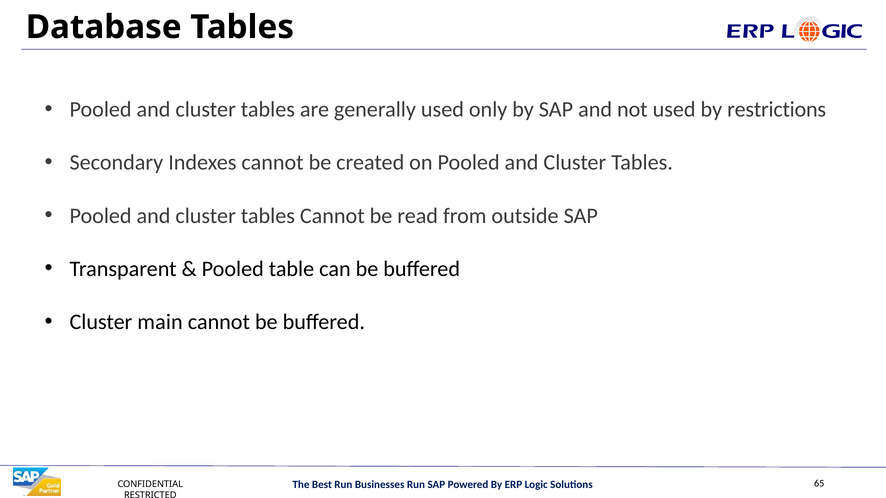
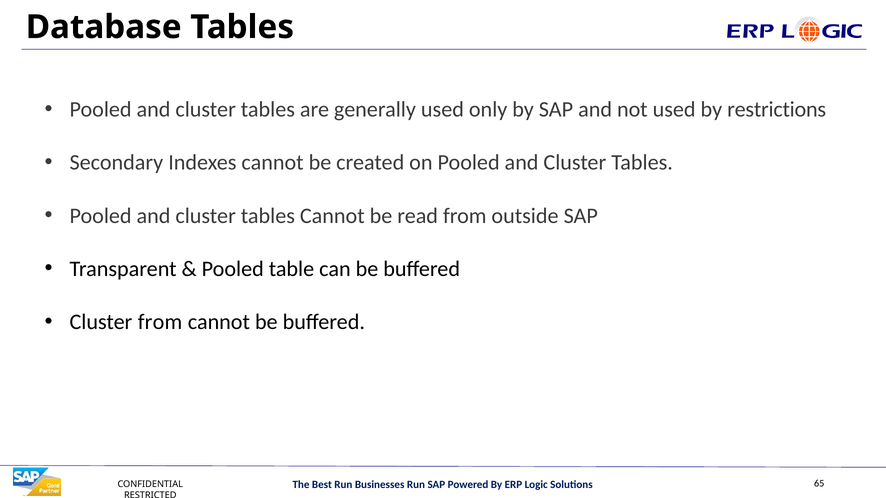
Cluster main: main -> from
